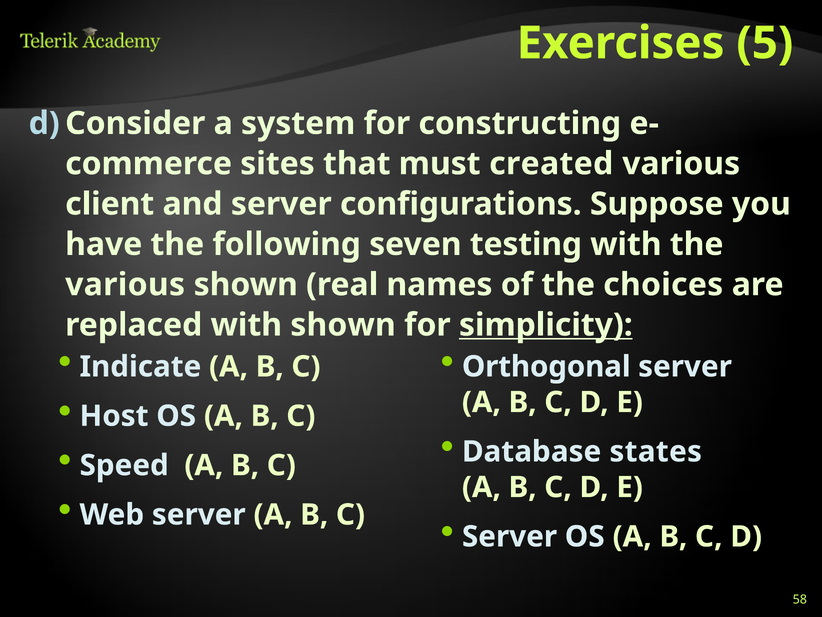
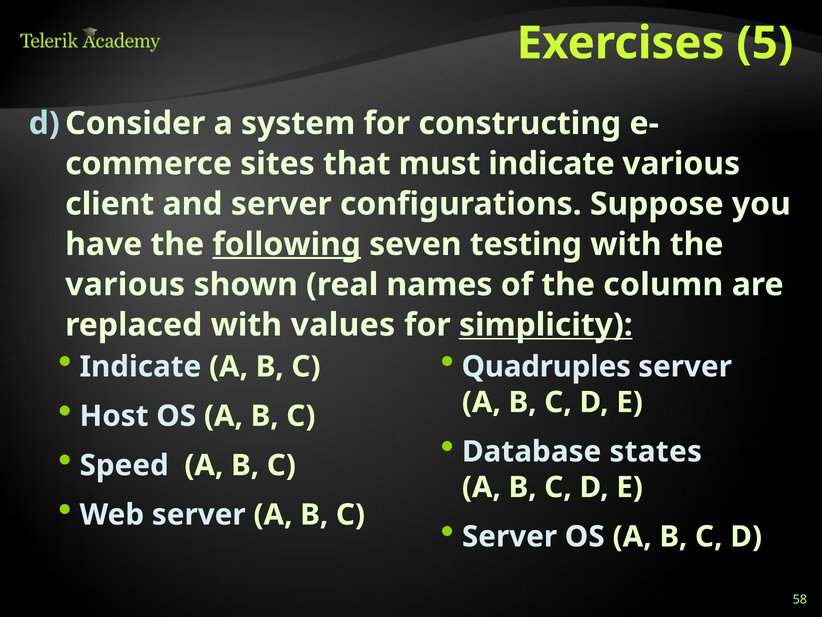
must created: created -> indicate
following underline: none -> present
choices: choices -> column
with shown: shown -> values
Orthogonal: Orthogonal -> Quadruples
